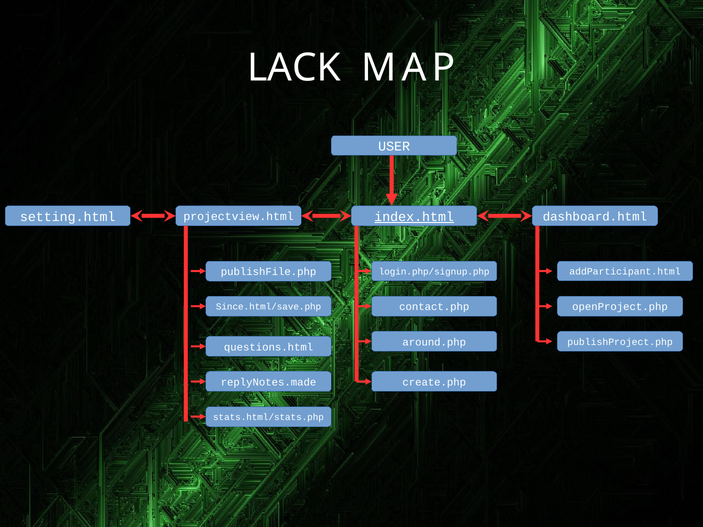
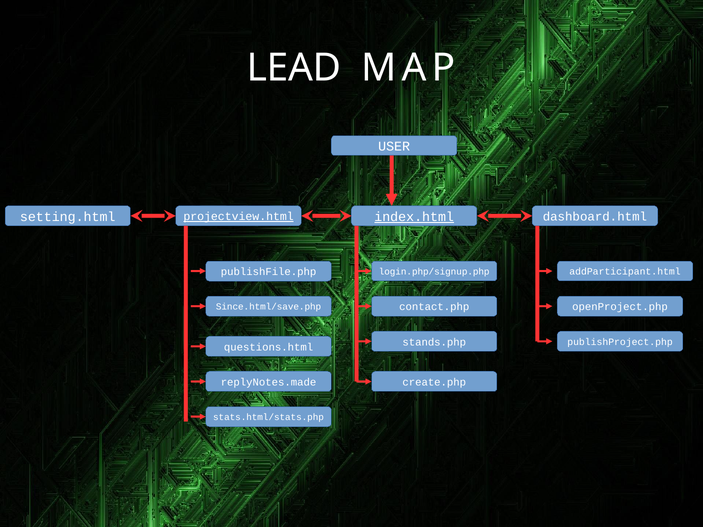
LACK: LACK -> LEAD
projectview.html underline: none -> present
around.php: around.php -> stands.php
